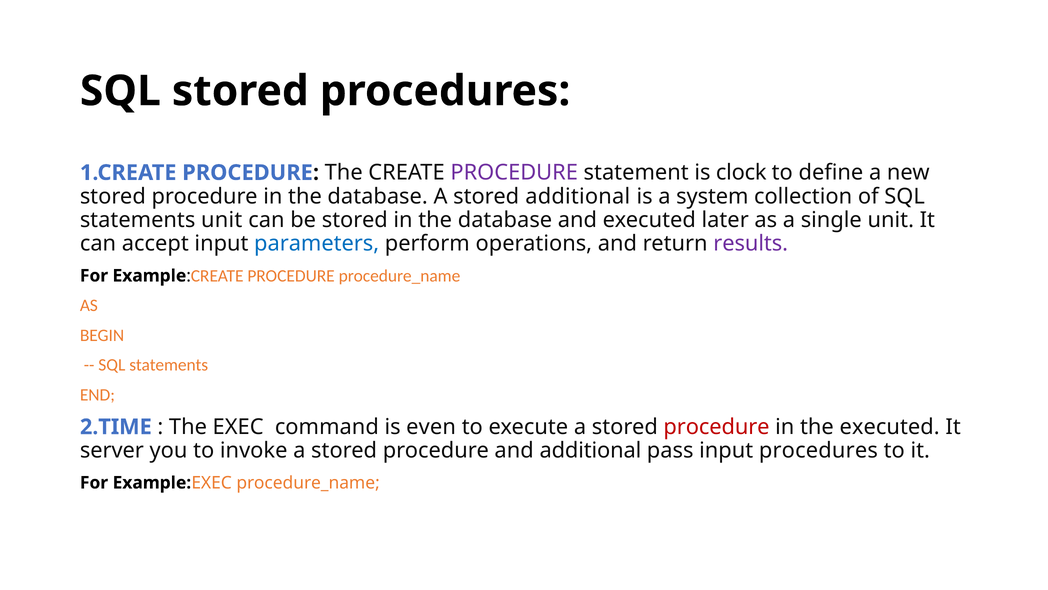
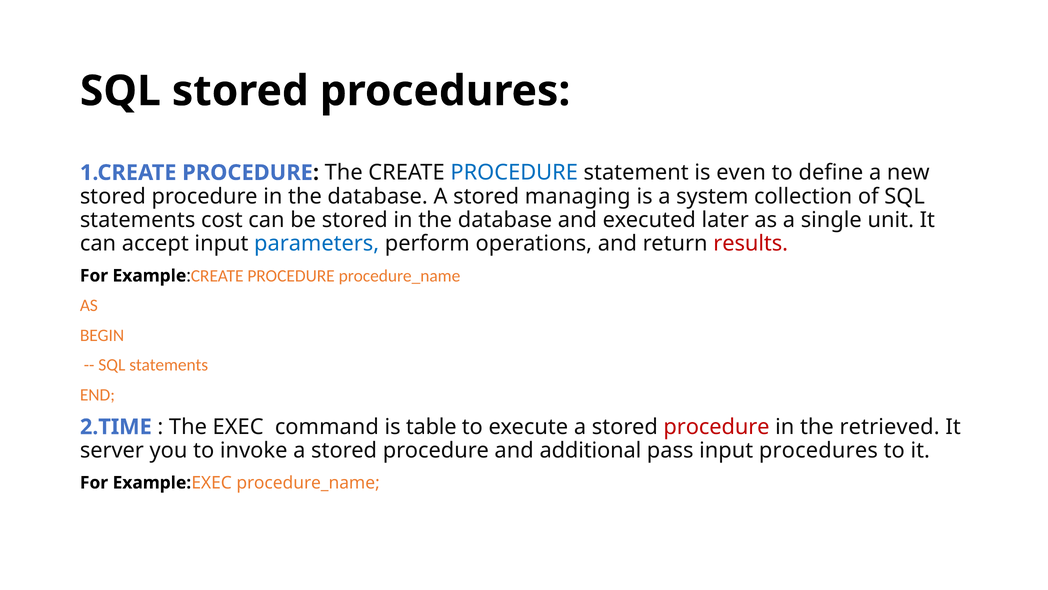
PROCEDURE at (514, 173) colour: purple -> blue
clock: clock -> even
stored additional: additional -> managing
statements unit: unit -> cost
results colour: purple -> red
even: even -> table
the executed: executed -> retrieved
